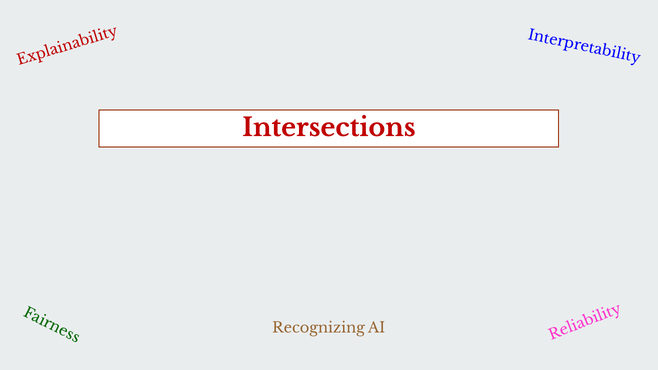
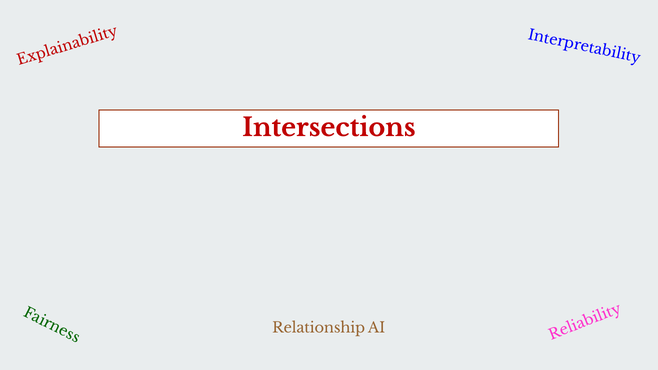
Recognizing: Recognizing -> Relationship
